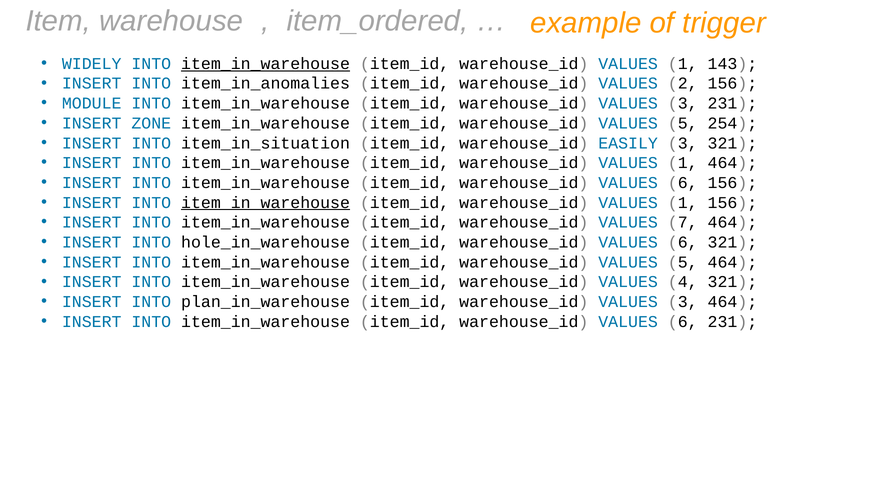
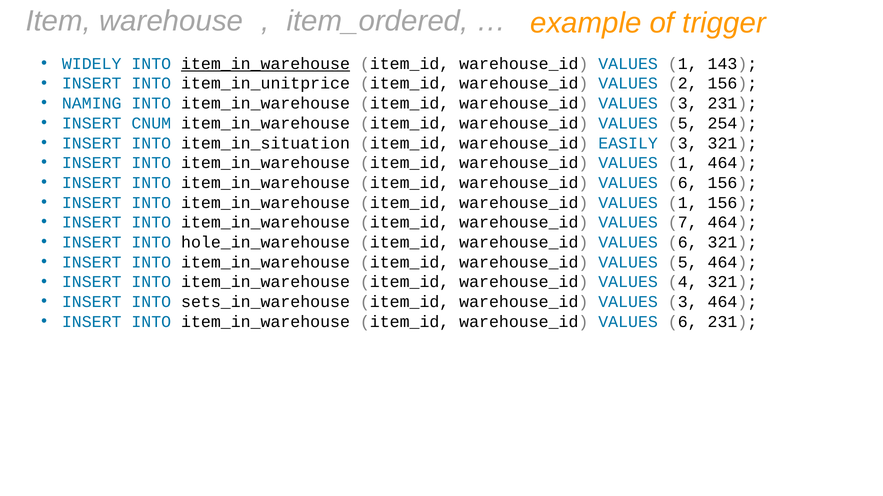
item_in_anomalies: item_in_anomalies -> item_in_unitprice
MODULE: MODULE -> NAMING
ZONE: ZONE -> CNUM
item_in_warehouse at (266, 203) underline: present -> none
plan_in_warehouse: plan_in_warehouse -> sets_in_warehouse
